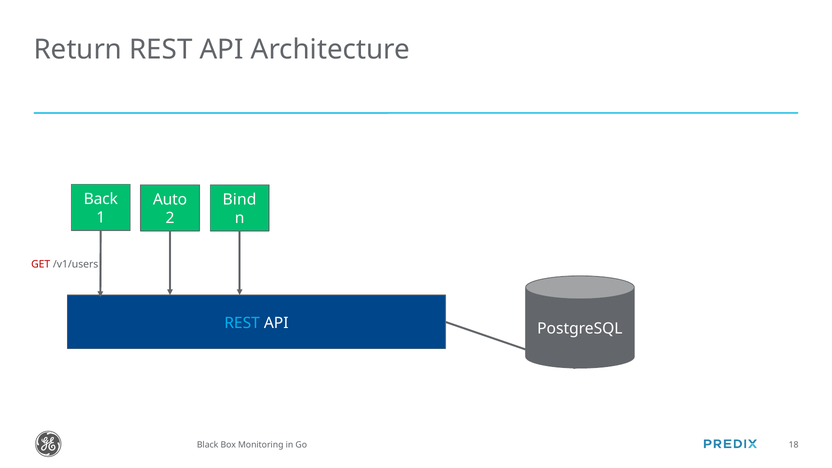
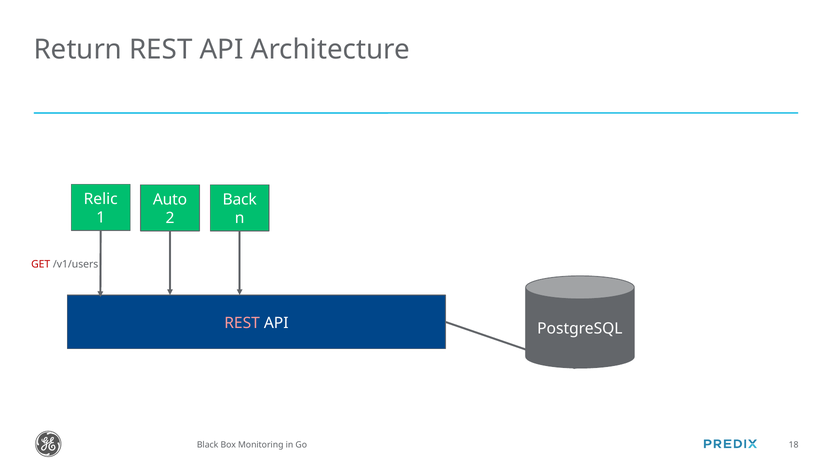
Back: Back -> Relic
Bind: Bind -> Back
REST at (242, 323) colour: light blue -> pink
